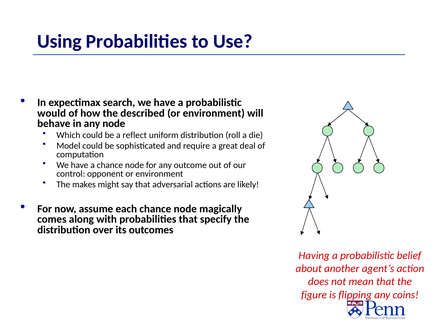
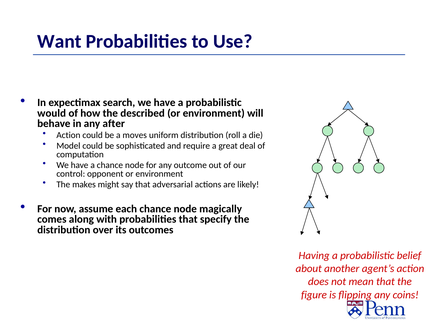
Using: Using -> Want
any node: node -> after
Which at (68, 135): Which -> Action
reflect: reflect -> moves
